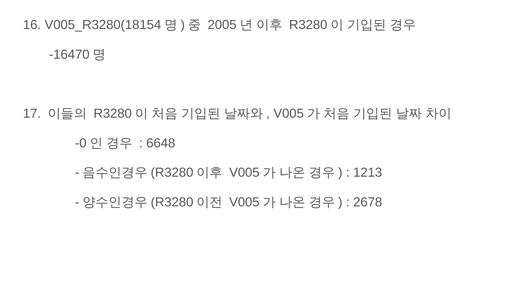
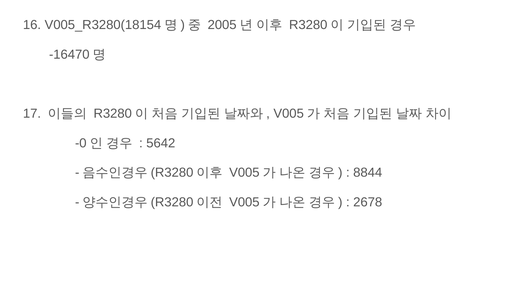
6648: 6648 -> 5642
1213: 1213 -> 8844
